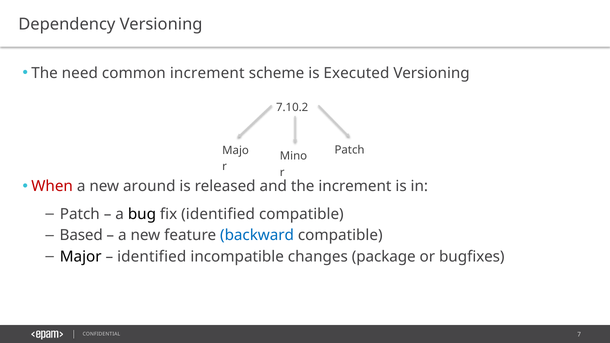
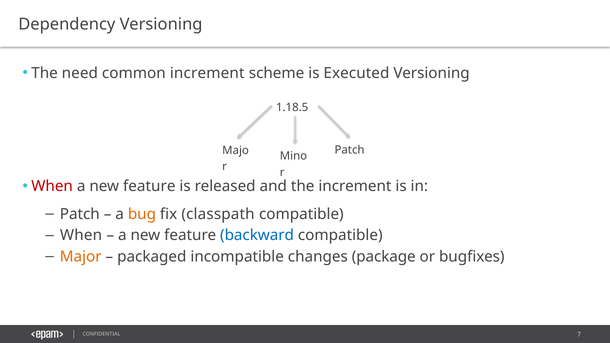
7.10.2: 7.10.2 -> 1.18.5
around at (149, 187): around -> feature
bug colour: black -> orange
fix identified: identified -> classpath
Based at (81, 236): Based -> When
Major colour: black -> orange
identified at (152, 257): identified -> packaged
